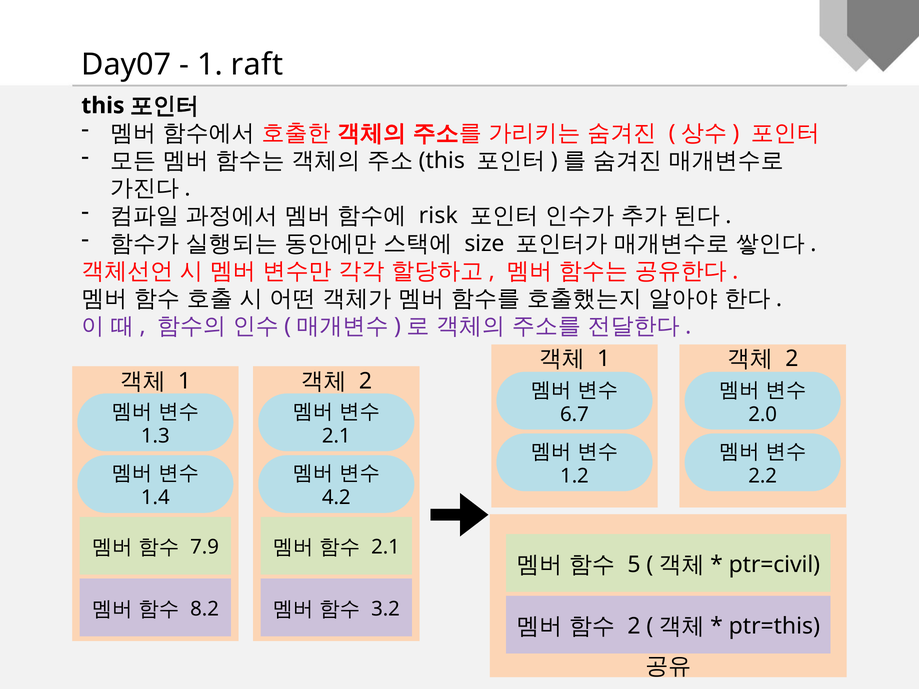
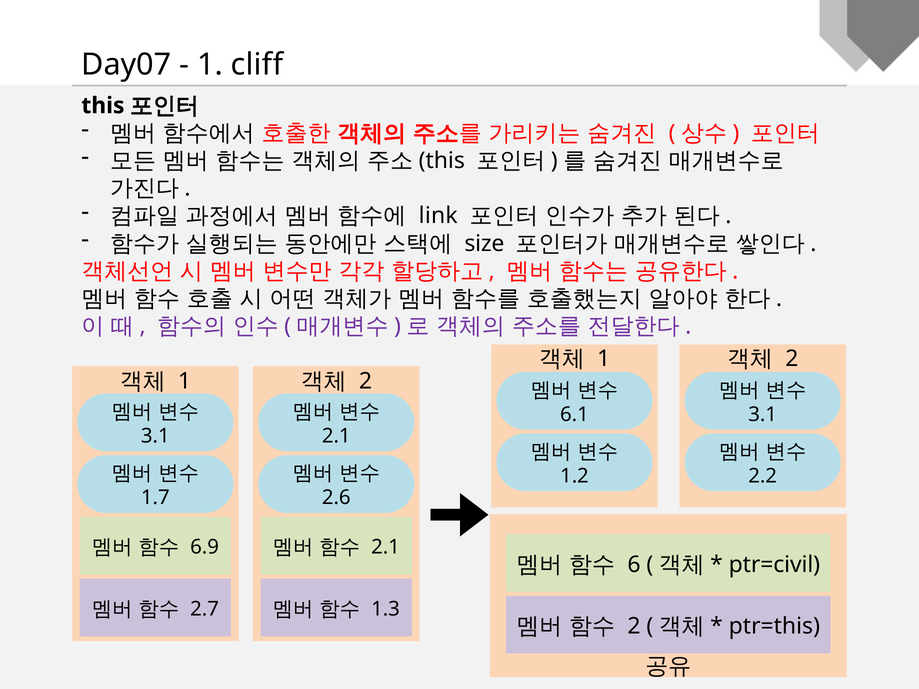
raft: raft -> cliff
risk: risk -> link
6.7: 6.7 -> 6.1
2.0 at (763, 414): 2.0 -> 3.1
1.3 at (155, 436): 1.3 -> 3.1
1.4: 1.4 -> 1.7
4.2: 4.2 -> 2.6
7.9: 7.9 -> 6.9
5: 5 -> 6
8.2: 8.2 -> 2.7
3.2: 3.2 -> 1.3
